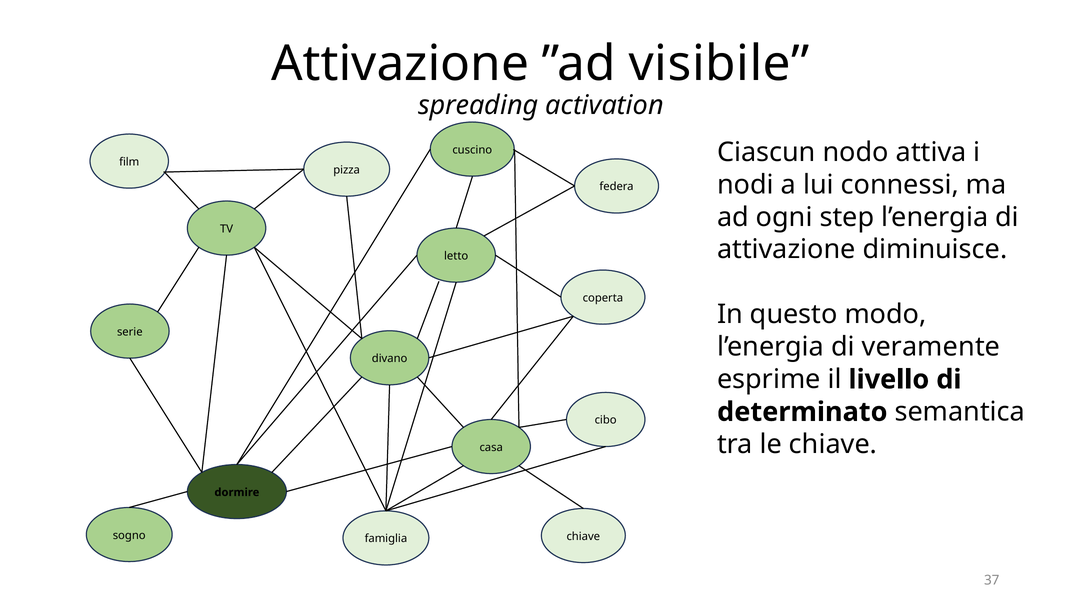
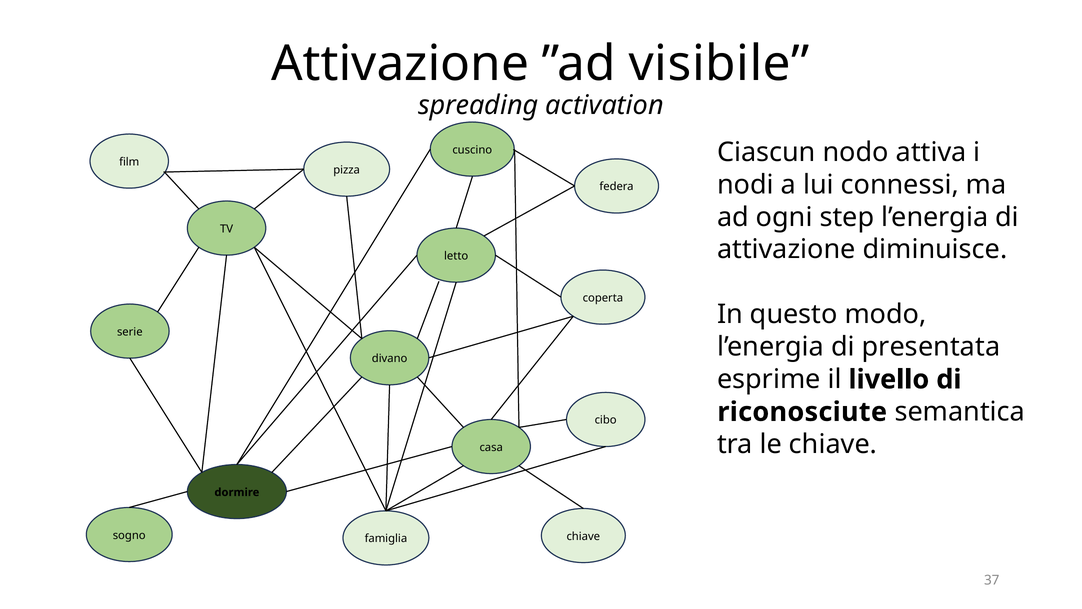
veramente: veramente -> presentata
determinato: determinato -> riconosciute
